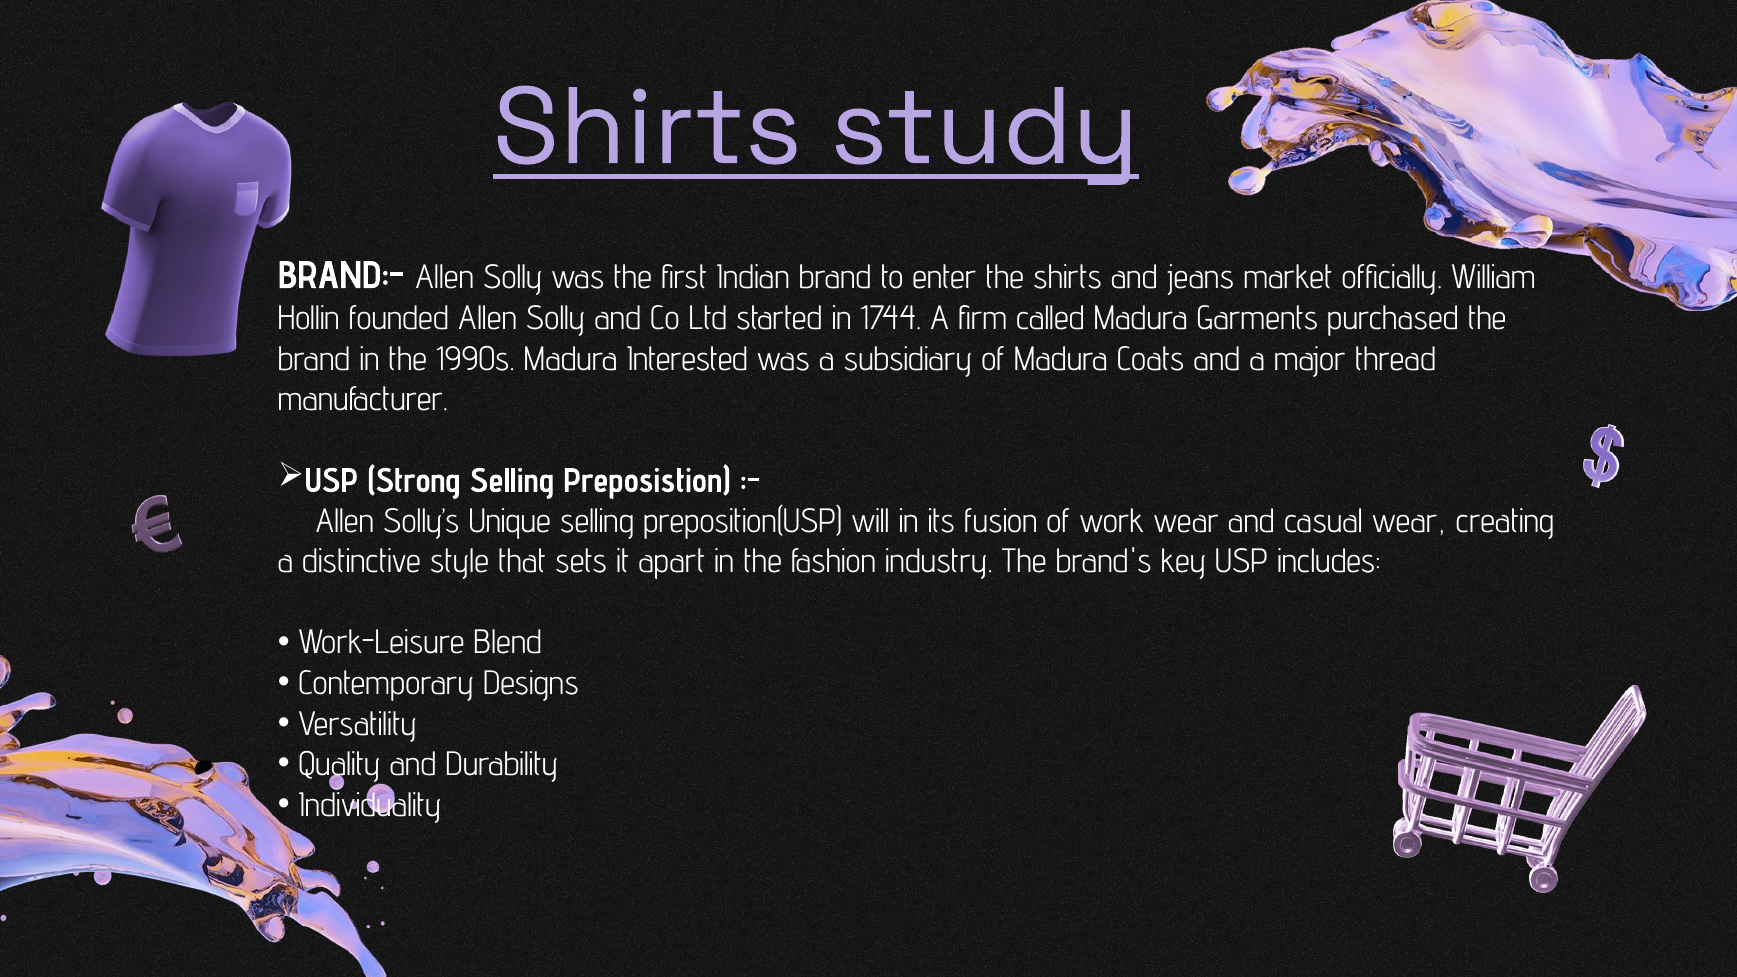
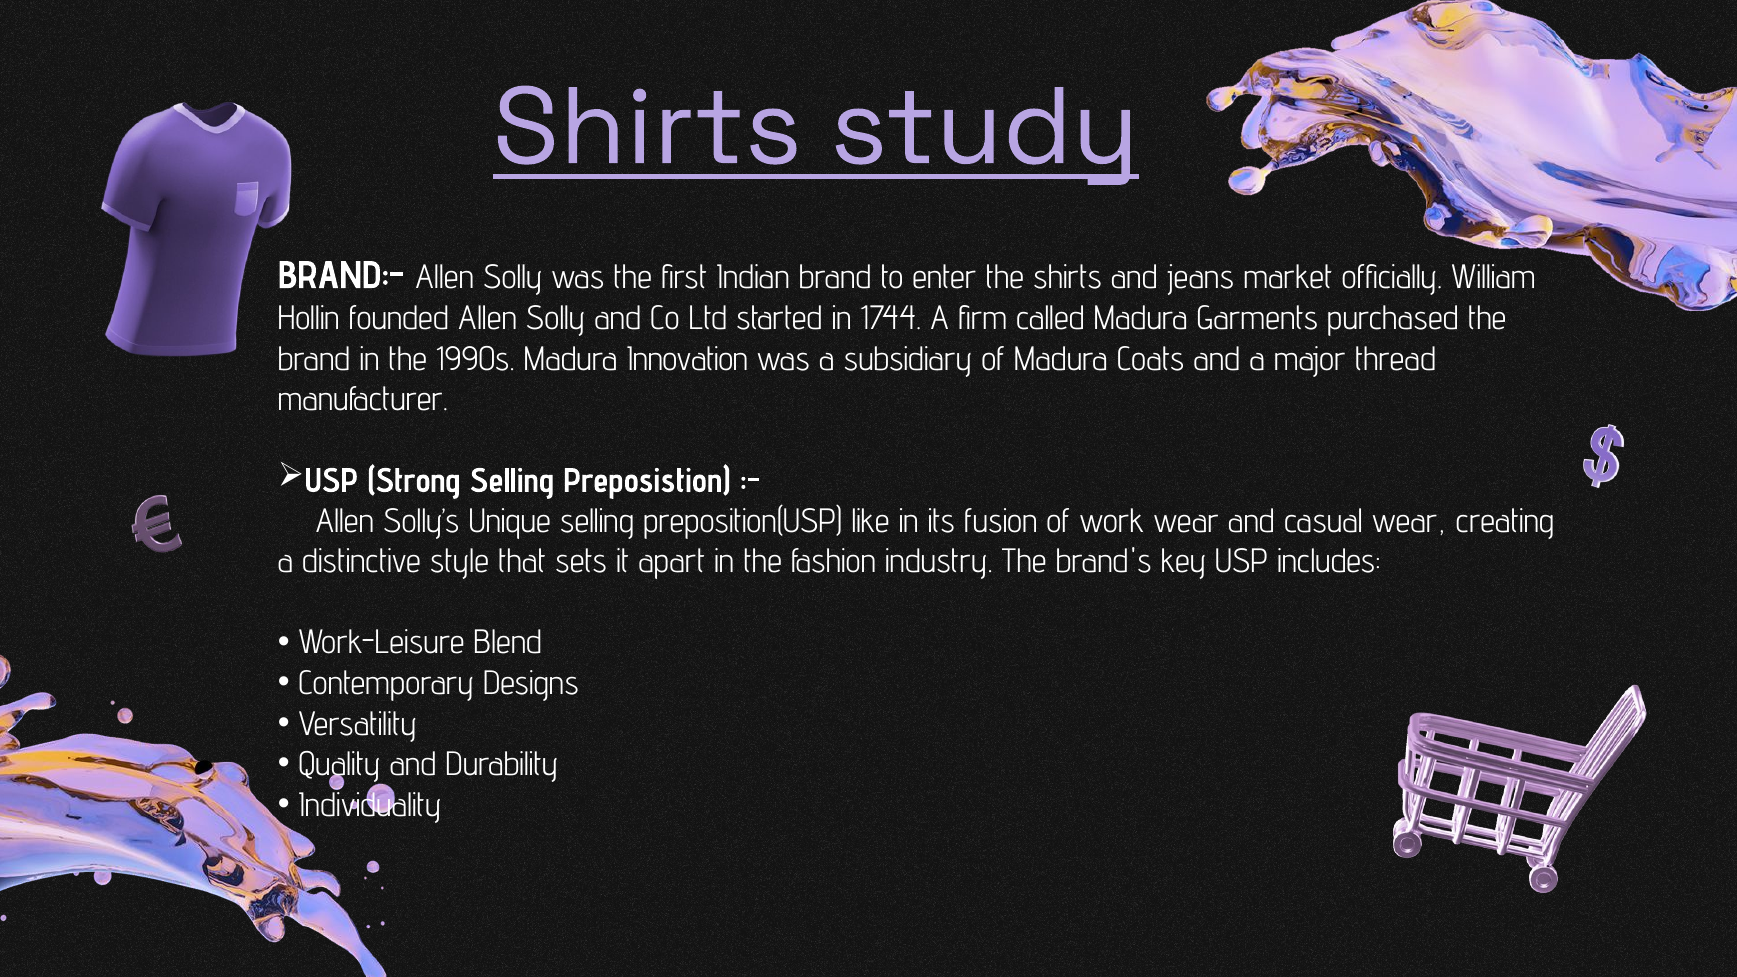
Interested: Interested -> Innovation
will: will -> like
